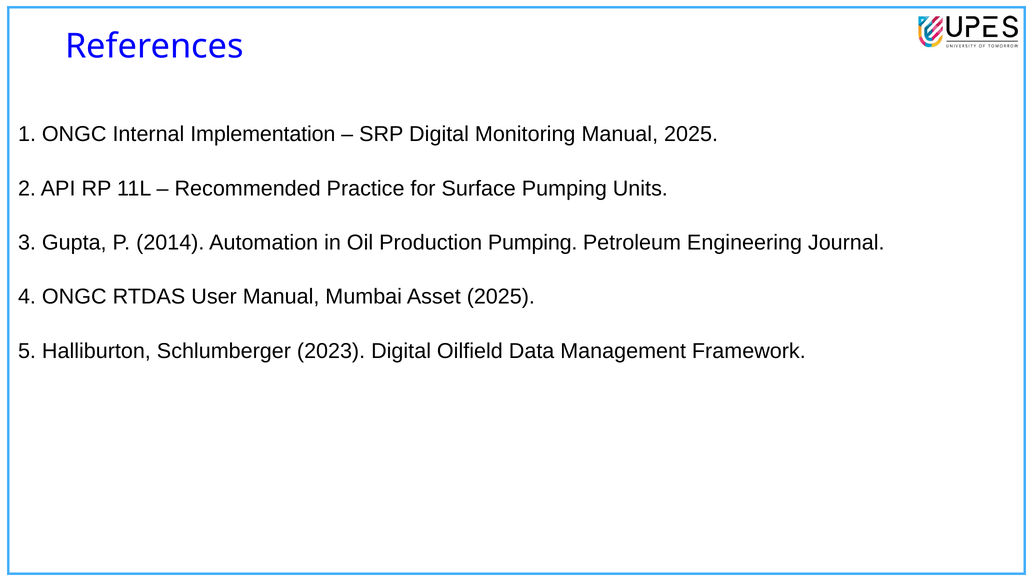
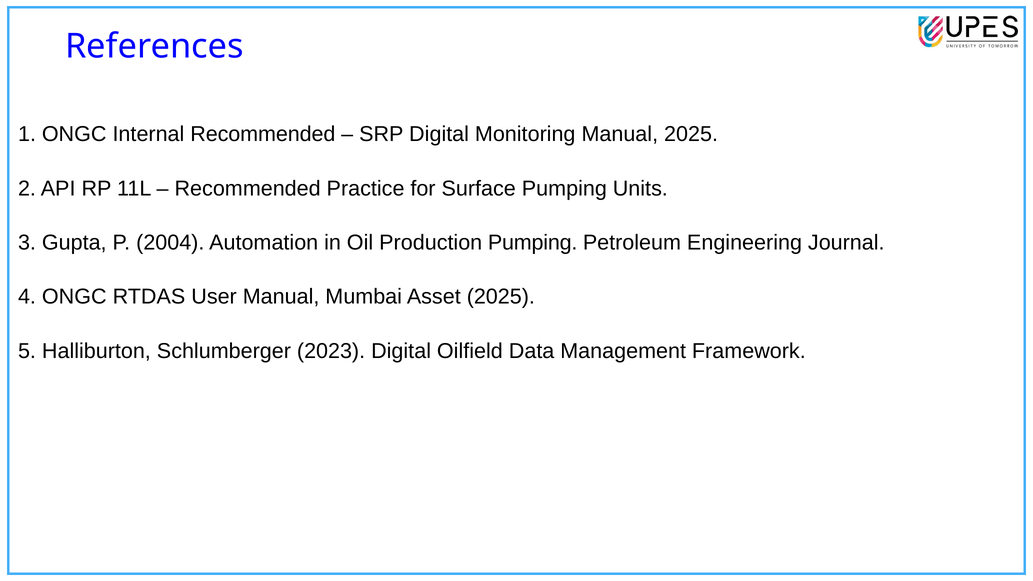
Internal Implementation: Implementation -> Recommended
2014: 2014 -> 2004
